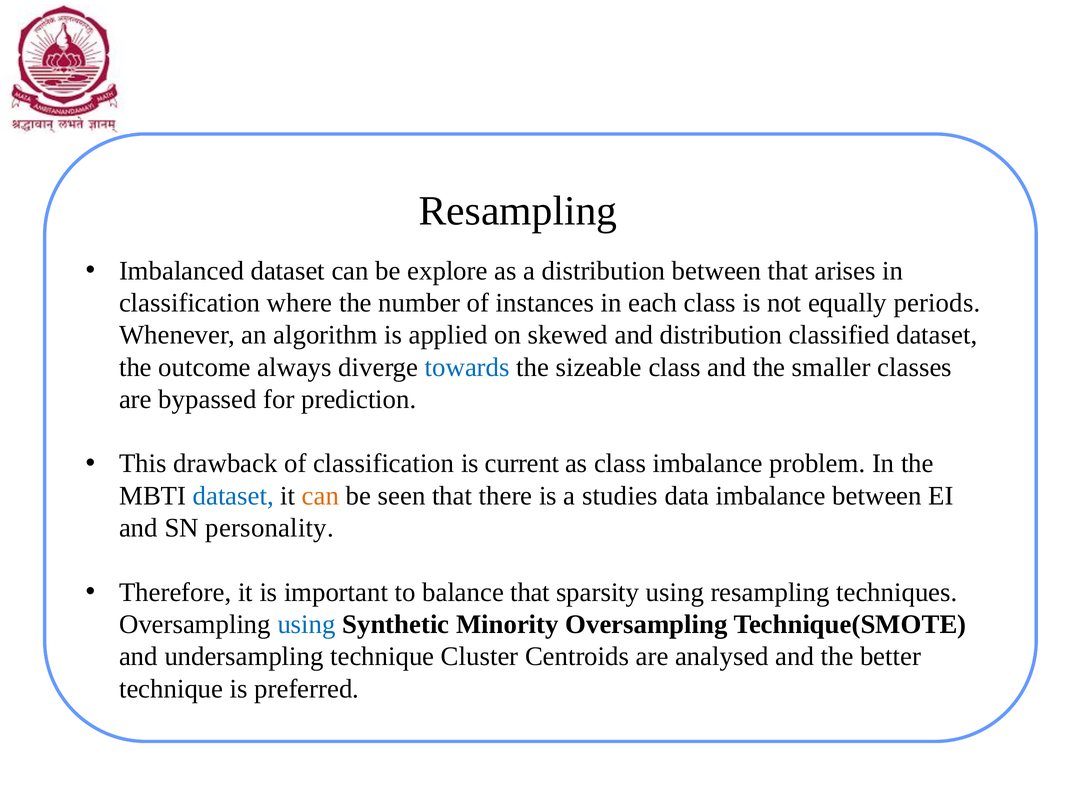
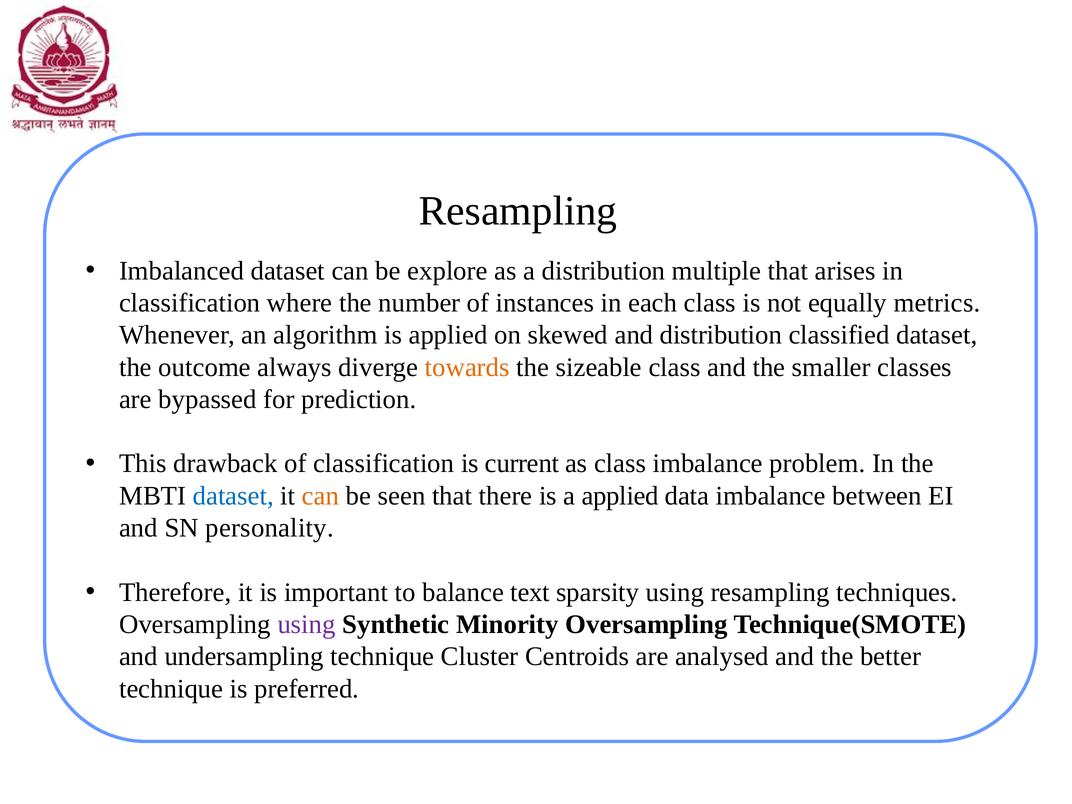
distribution between: between -> multiple
periods: periods -> metrics
towards colour: blue -> orange
a studies: studies -> applied
balance that: that -> text
using at (307, 624) colour: blue -> purple
